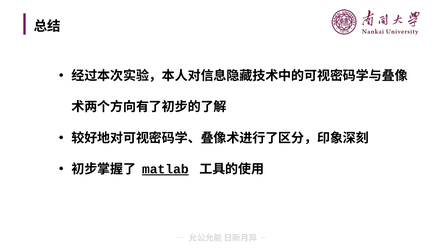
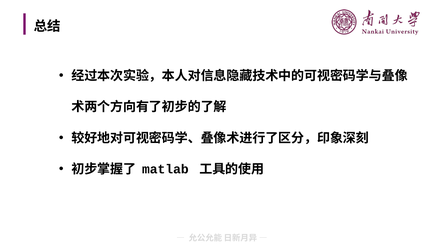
matlab underline: present -> none
